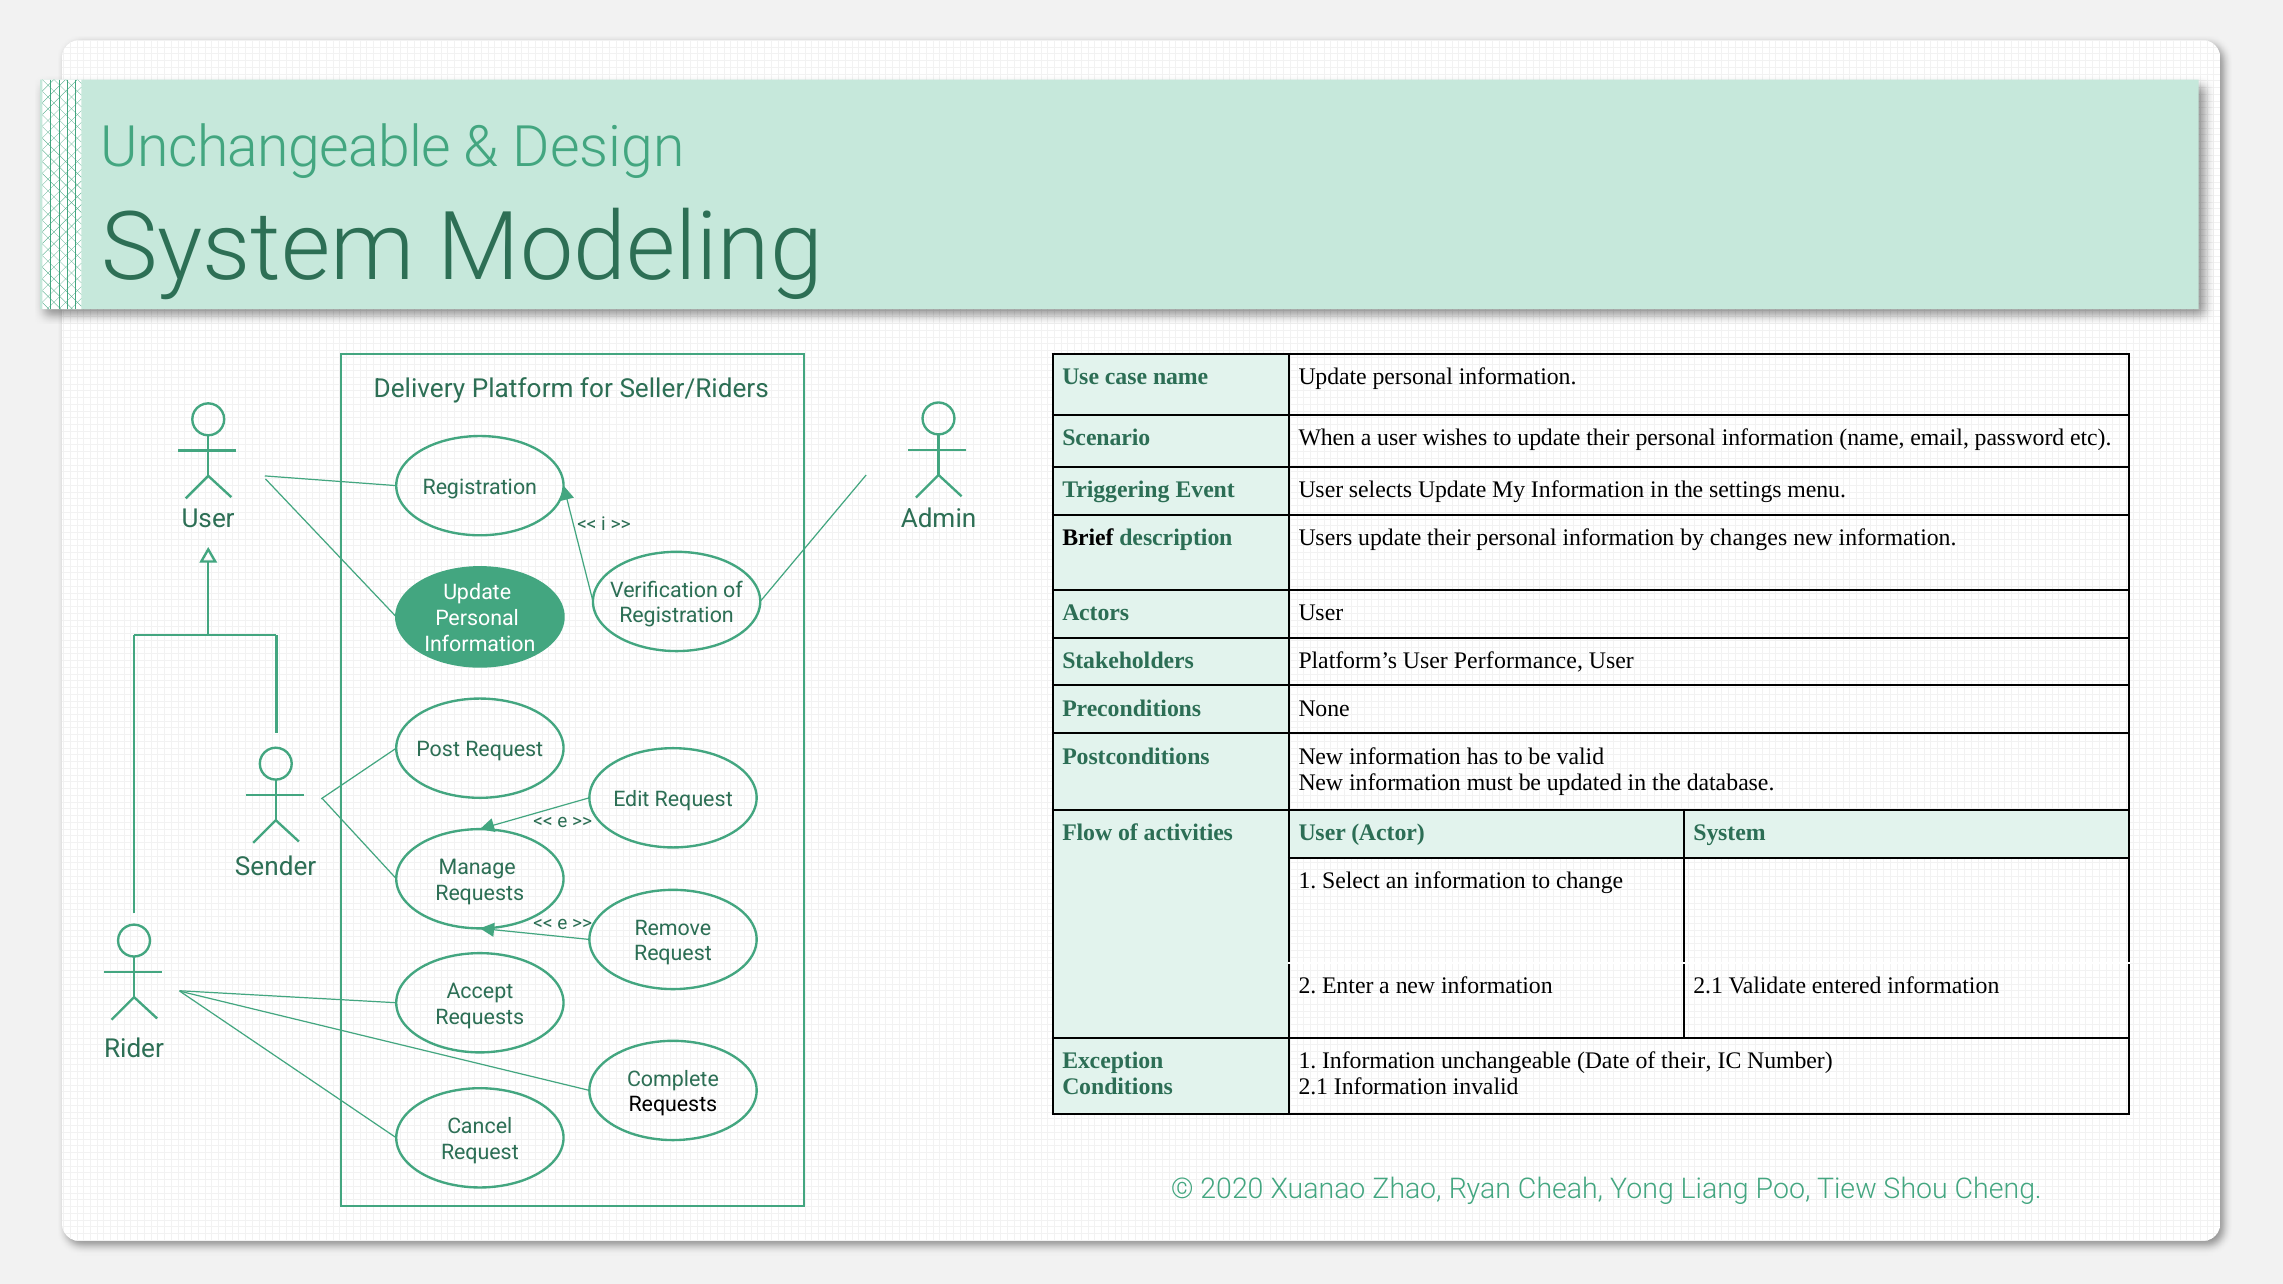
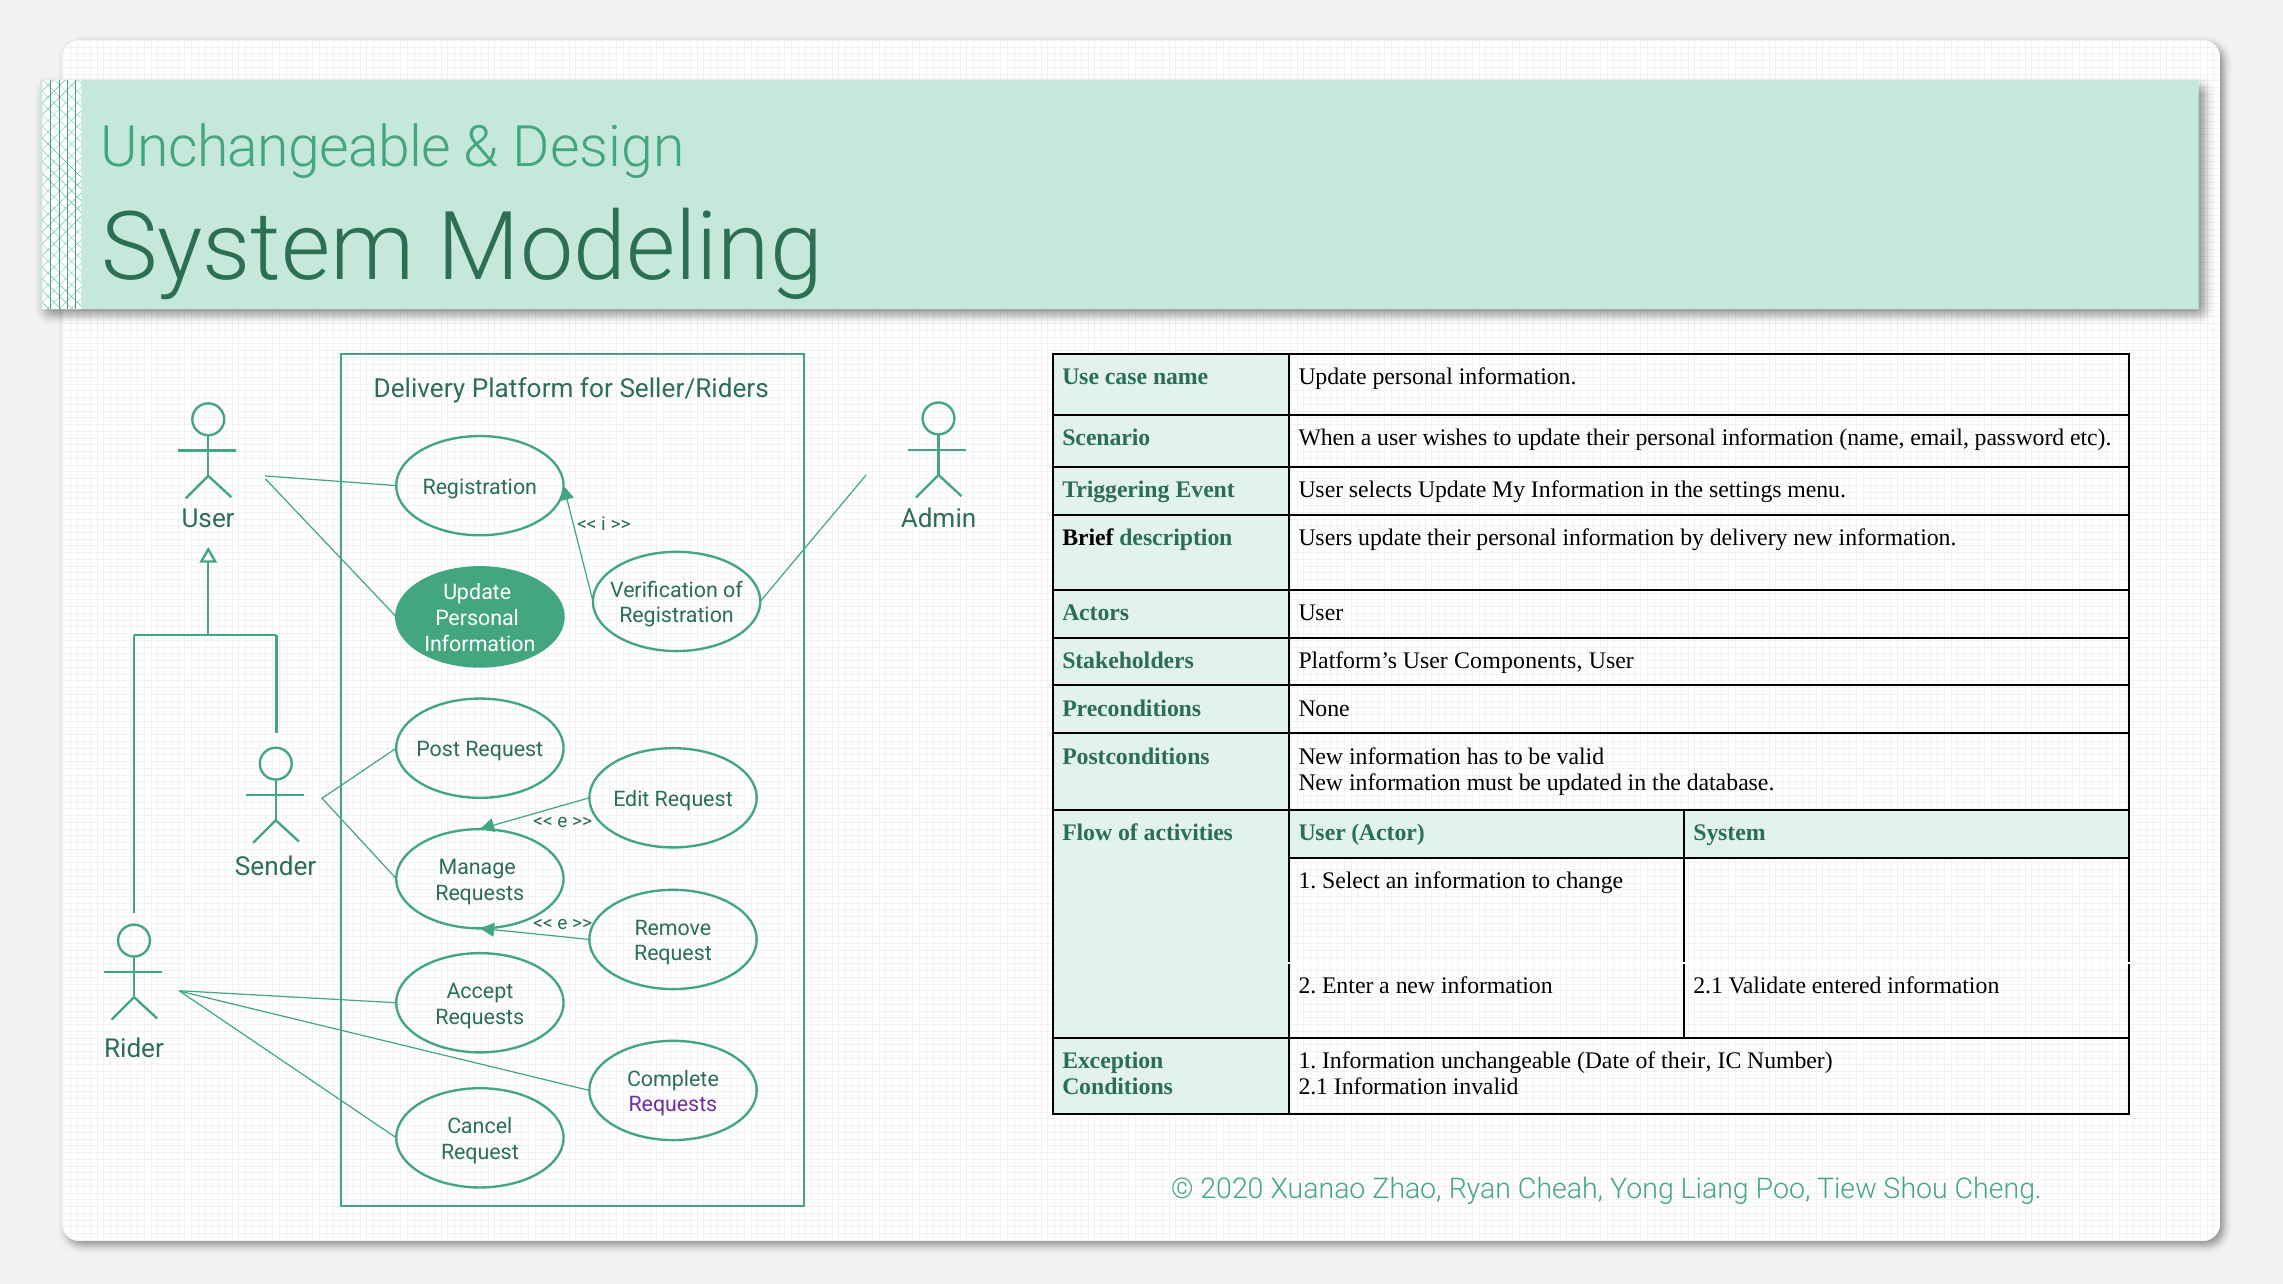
by changes: changes -> delivery
Performance: Performance -> Components
Requests at (673, 1105) colour: black -> purple
